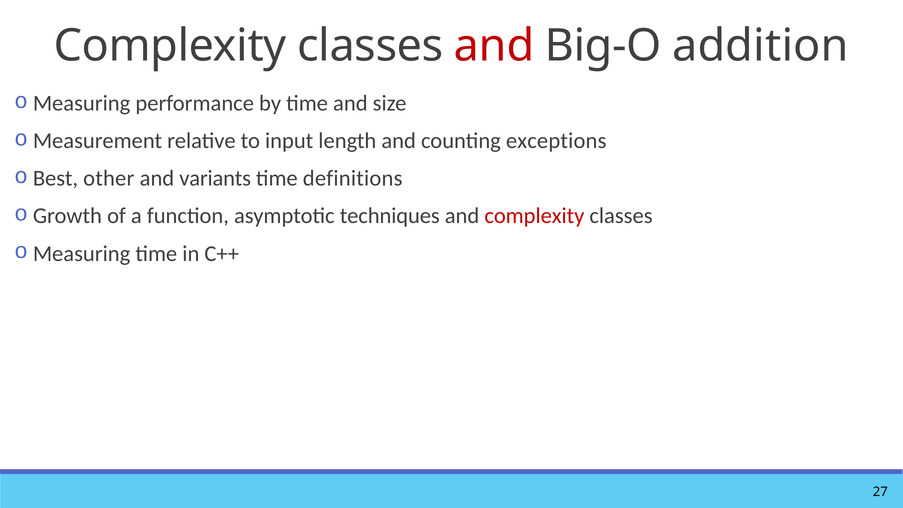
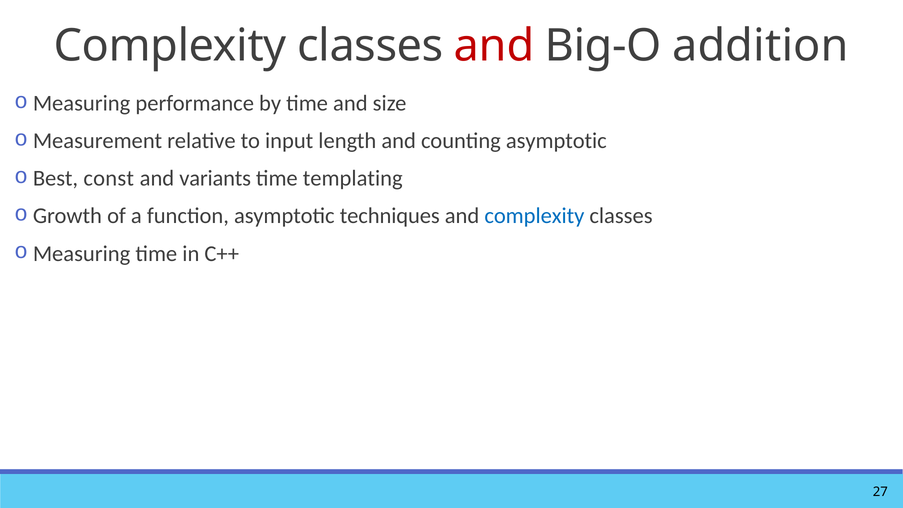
counting exceptions: exceptions -> asymptotic
other: other -> const
definitions: definitions -> templating
complexity at (534, 216) colour: red -> blue
